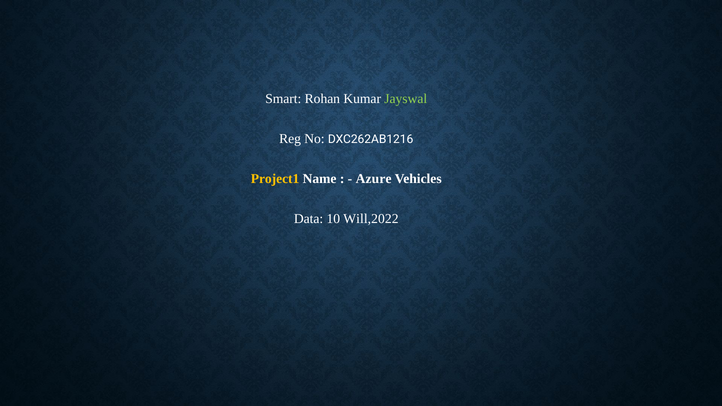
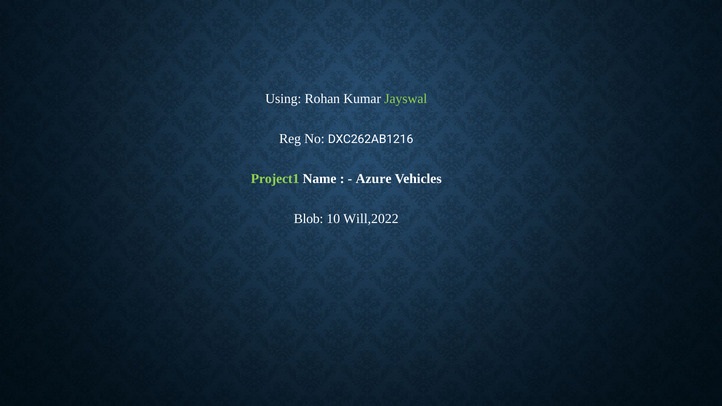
Smart: Smart -> Using
Project1 colour: yellow -> light green
Data: Data -> Blob
